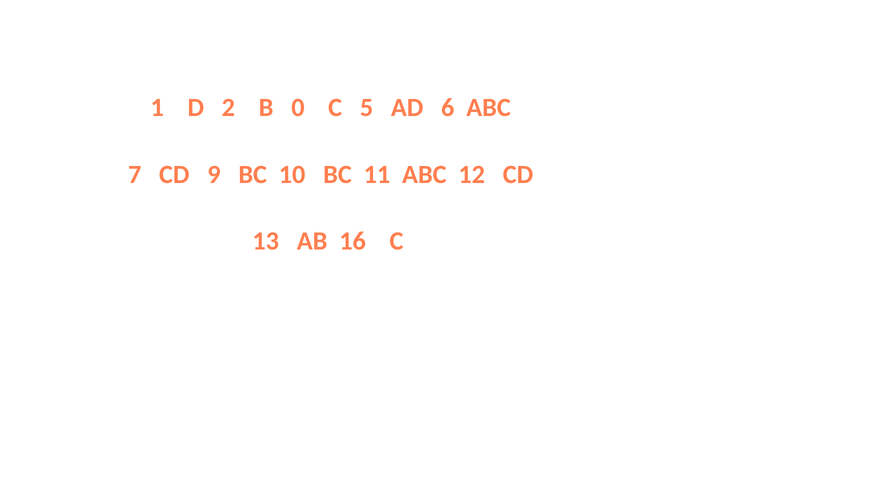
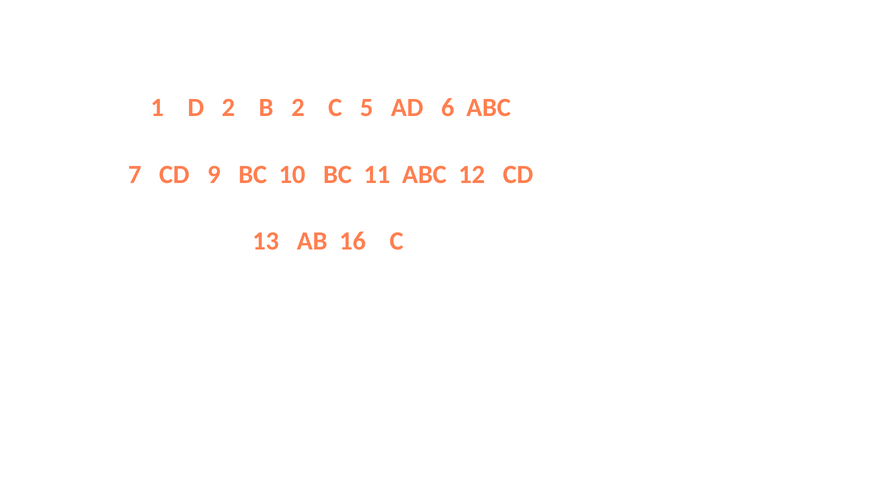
B 0: 0 -> 2
